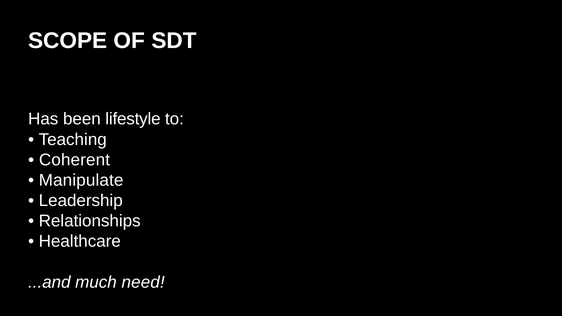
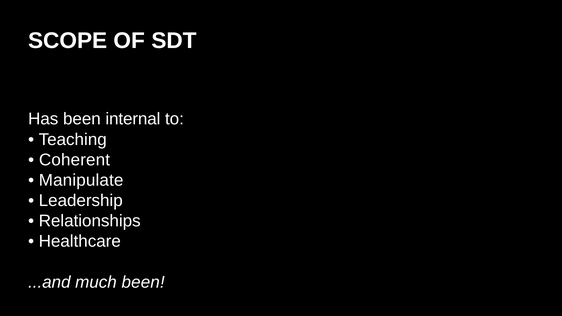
lifestyle: lifestyle -> internal
much need: need -> been
